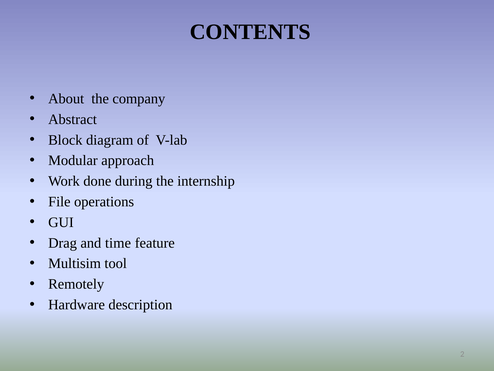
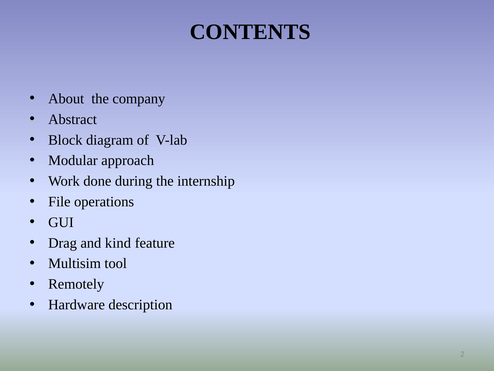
time: time -> kind
